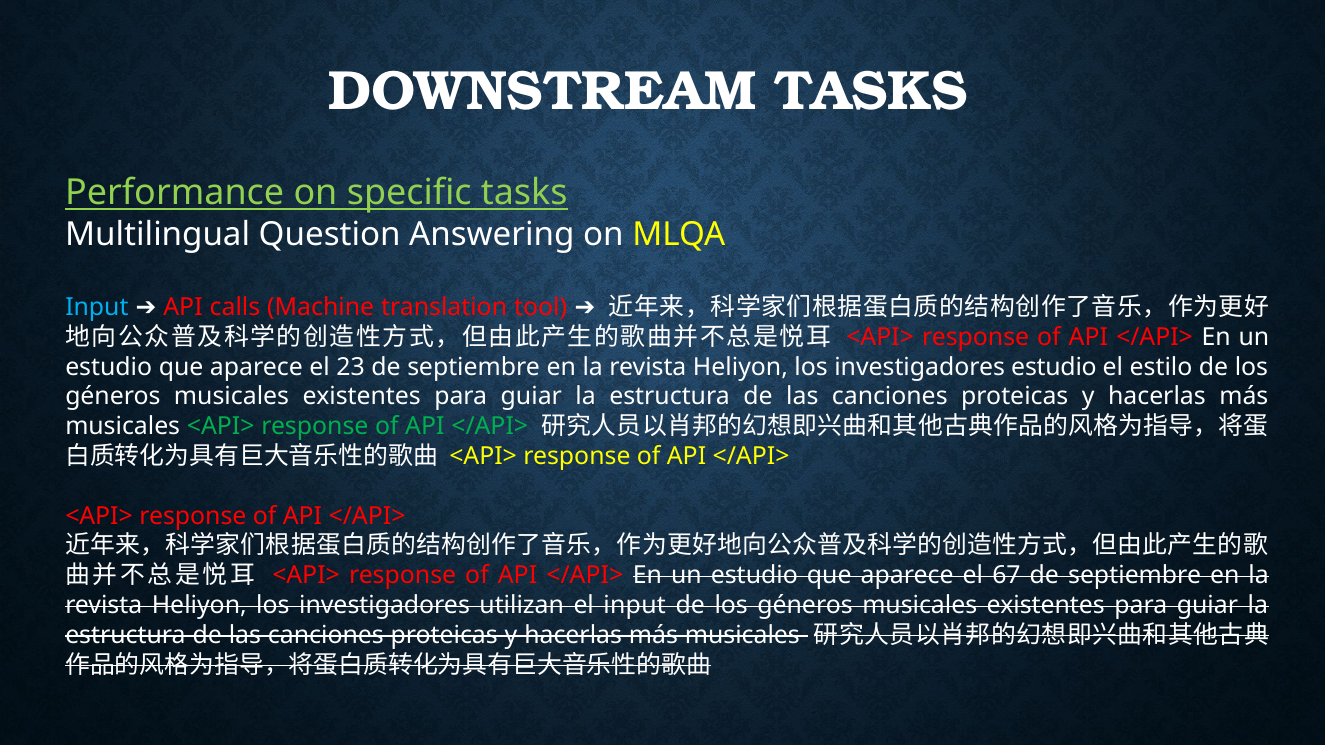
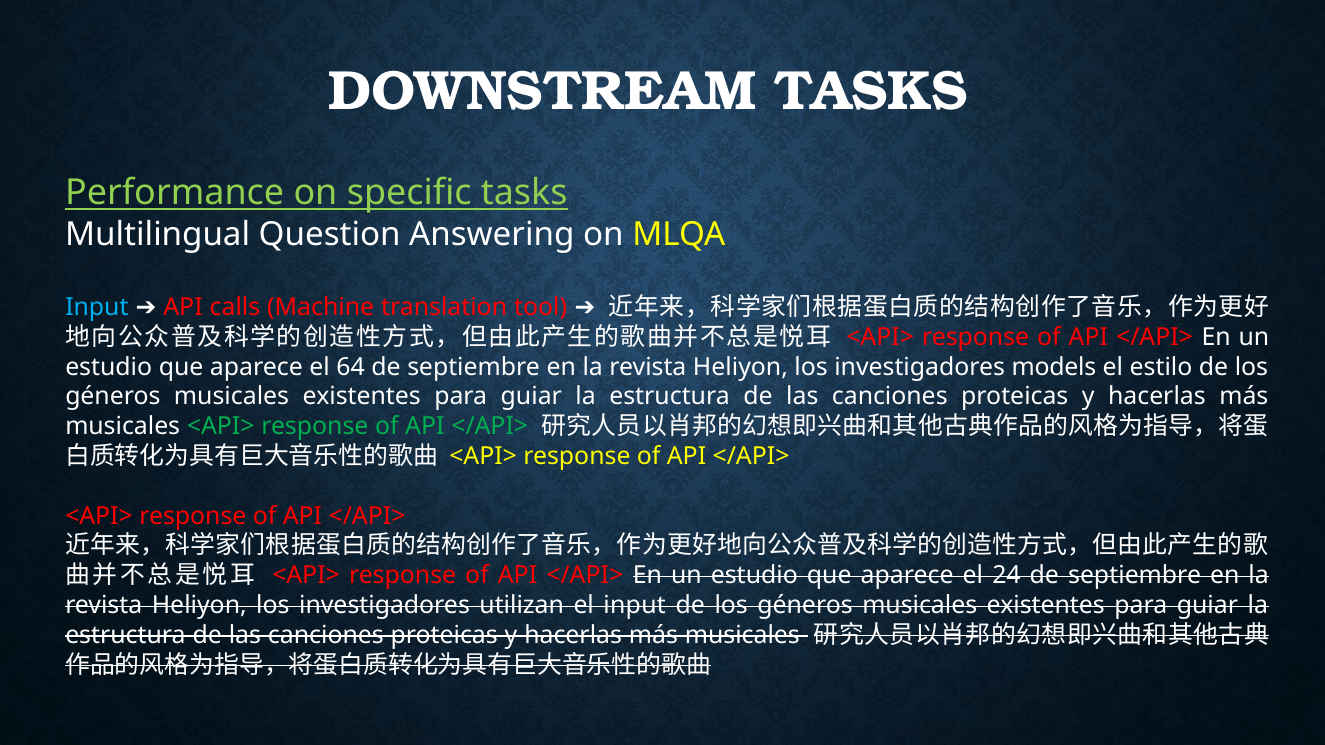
23: 23 -> 64
investigadores estudio: estudio -> models
67: 67 -> 24
